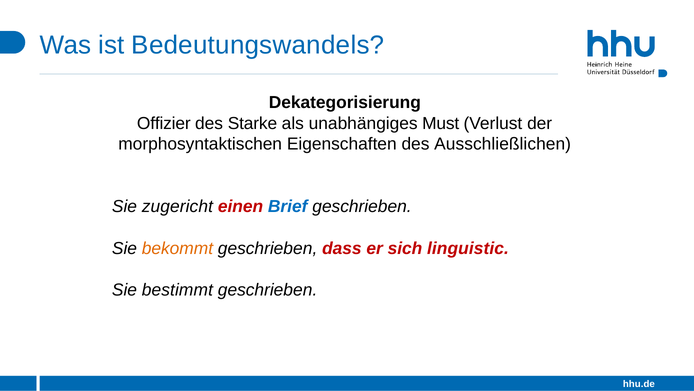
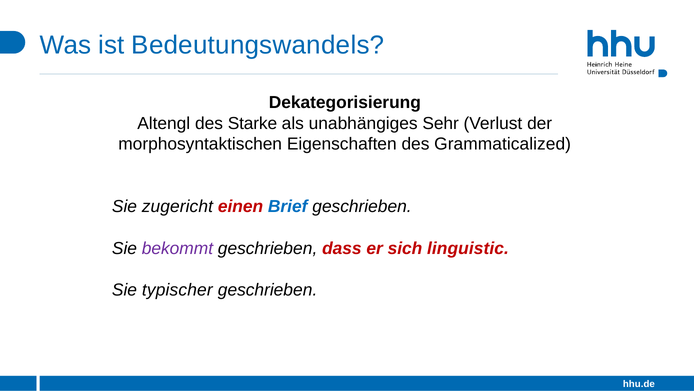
Offizier: Offizier -> Altengl
Must: Must -> Sehr
Ausschließlichen: Ausschließlichen -> Grammaticalized
bekommt colour: orange -> purple
bestimmt: bestimmt -> typischer
